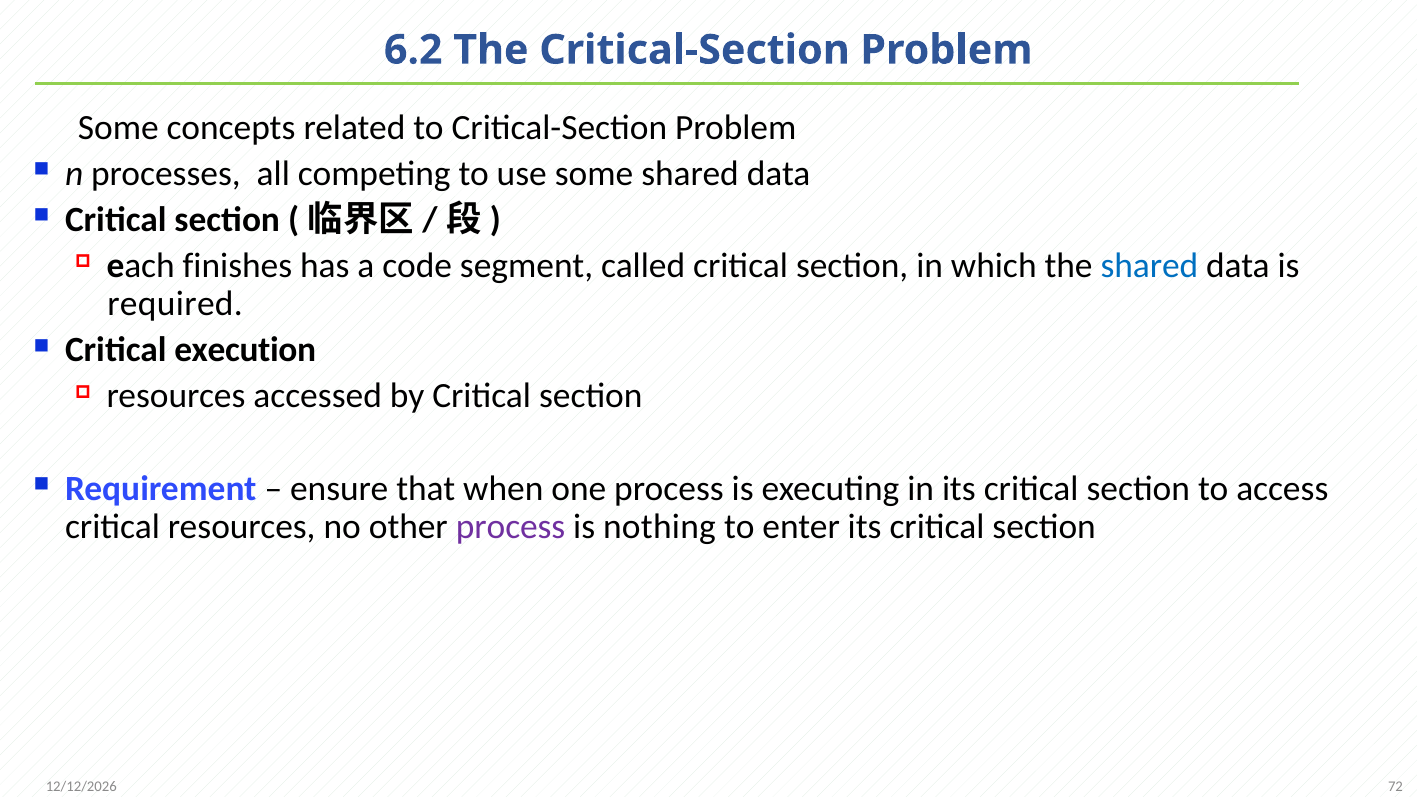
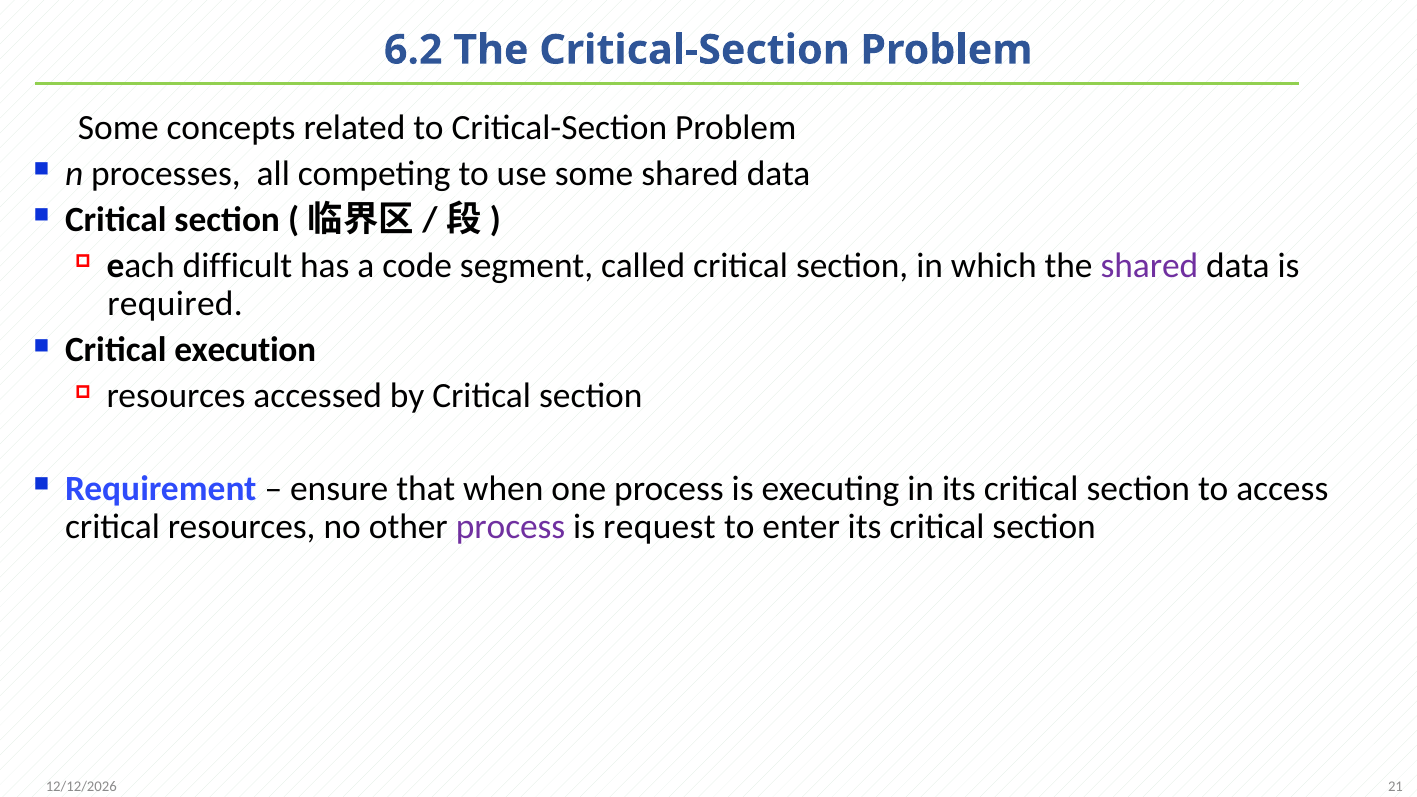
finishes: finishes -> difficult
shared at (1149, 265) colour: blue -> purple
nothing: nothing -> request
72: 72 -> 21
